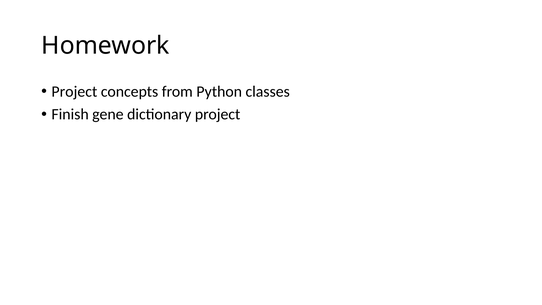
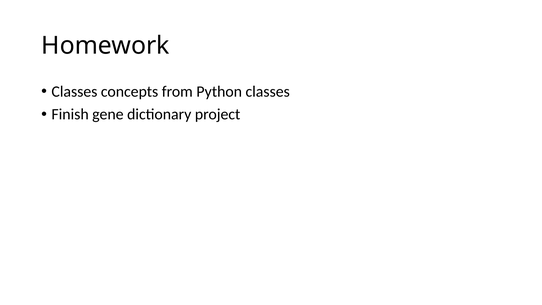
Project at (74, 92): Project -> Classes
